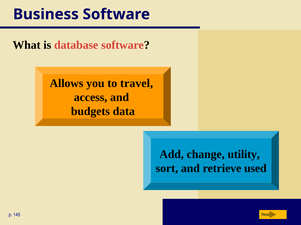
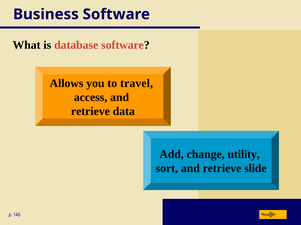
budgets at (90, 112): budgets -> retrieve
used: used -> slide
